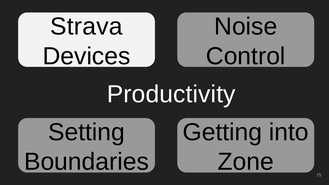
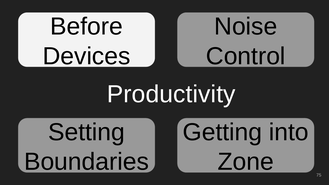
Strava: Strava -> Before
